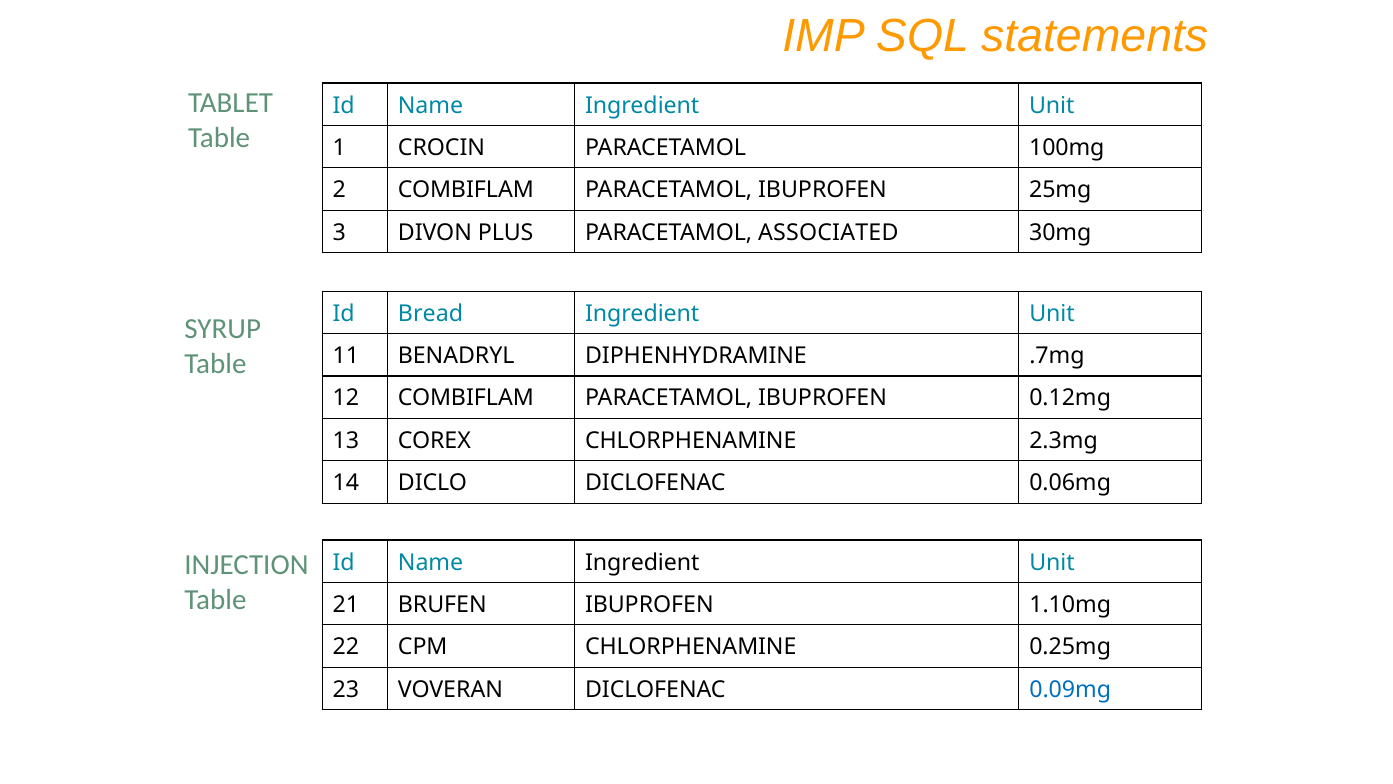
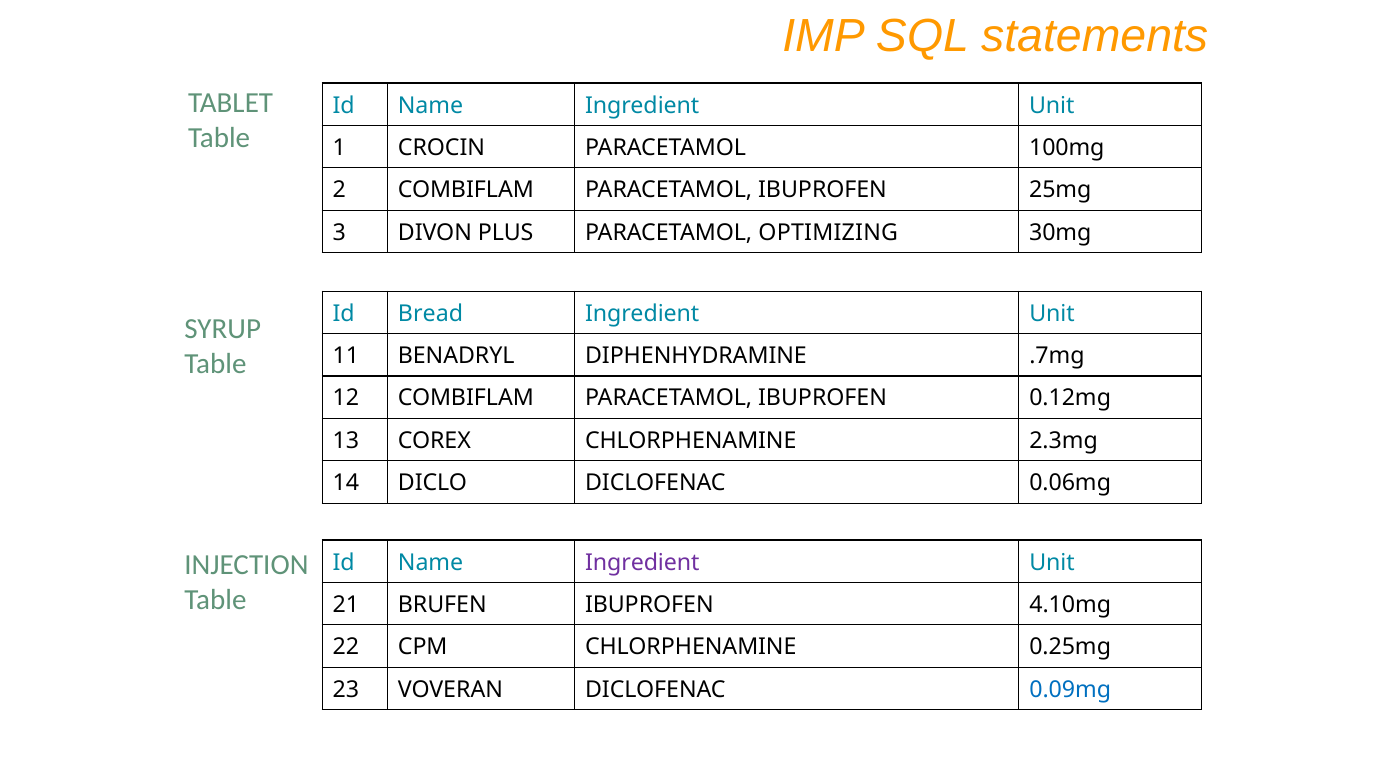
ASSOCIATED: ASSOCIATED -> OPTIMIZING
Ingredient at (642, 562) colour: black -> purple
1.10mg: 1.10mg -> 4.10mg
